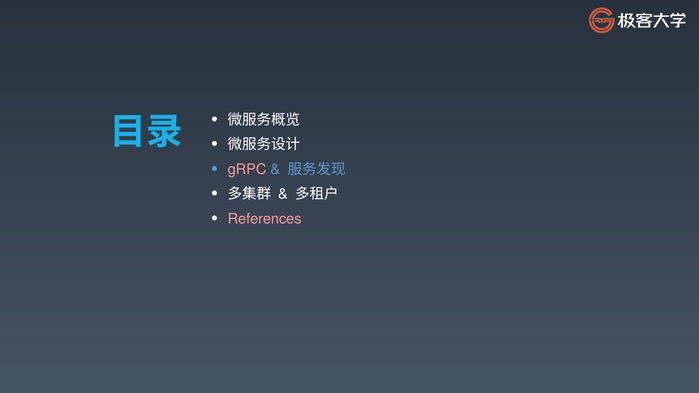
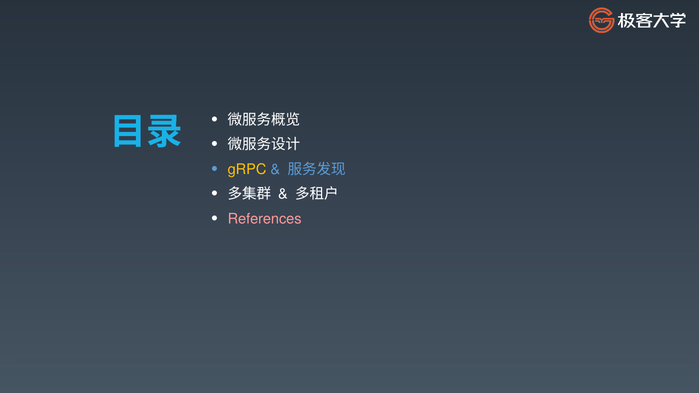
gRPC colour: pink -> yellow
